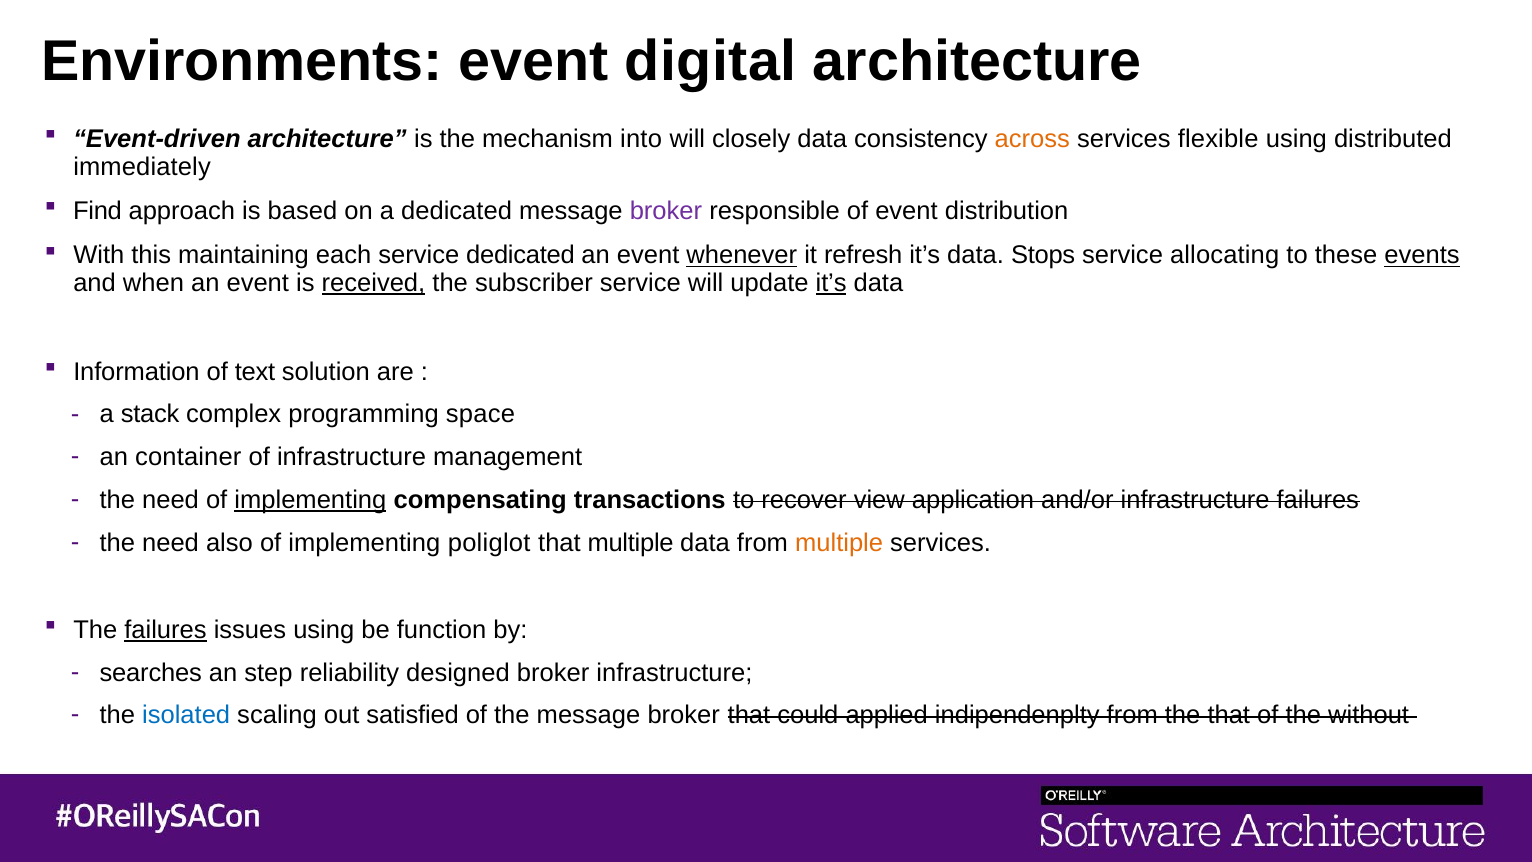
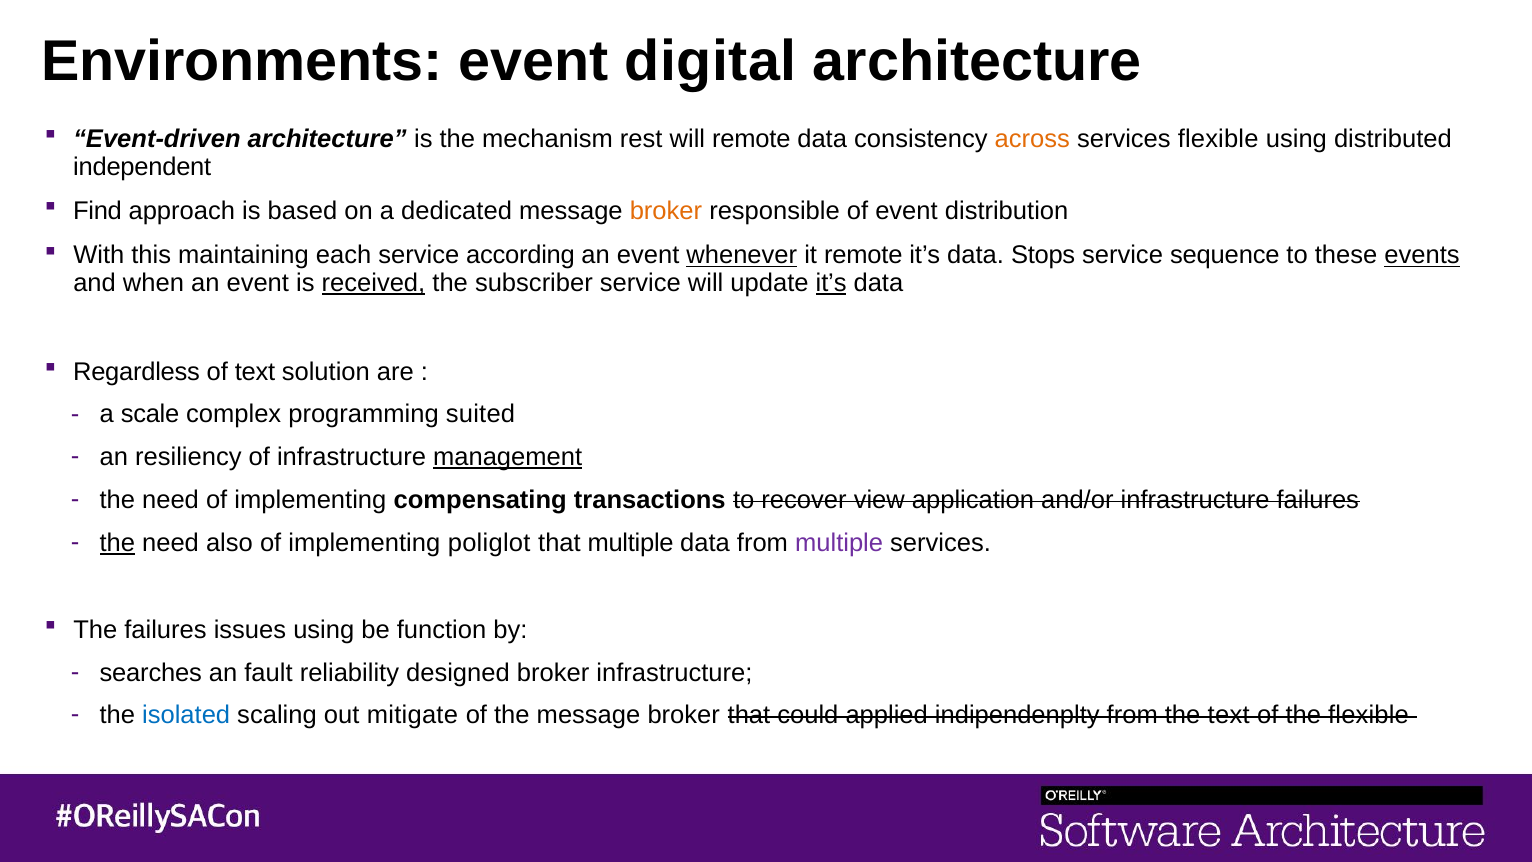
into: into -> rest
will closely: closely -> remote
immediately: immediately -> independent
broker at (666, 211) colour: purple -> orange
service dedicated: dedicated -> according
it refresh: refresh -> remote
allocating: allocating -> sequence
Information: Information -> Regardless
stack: stack -> scale
space: space -> suited
container: container -> resiliency
management underline: none -> present
implementing at (310, 500) underline: present -> none
the at (117, 543) underline: none -> present
multiple at (839, 543) colour: orange -> purple
failures at (165, 630) underline: present -> none
step: step -> fault
satisfied: satisfied -> mitigate
the that: that -> text
the without: without -> flexible
